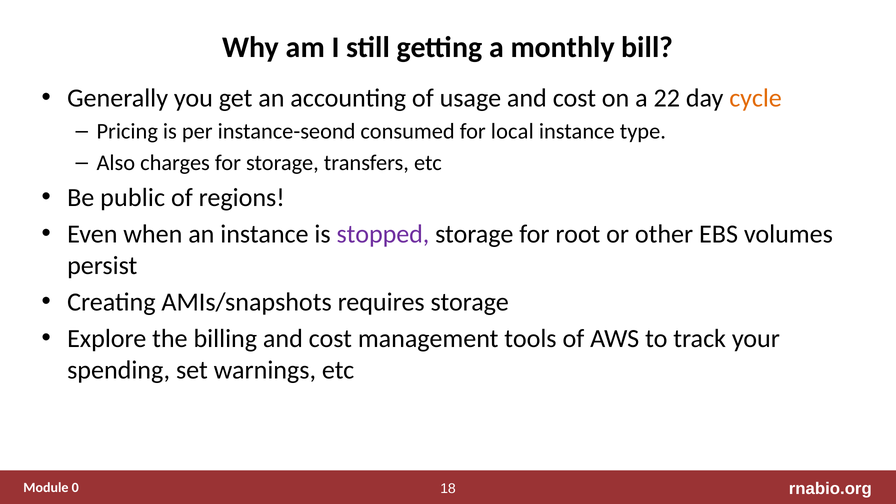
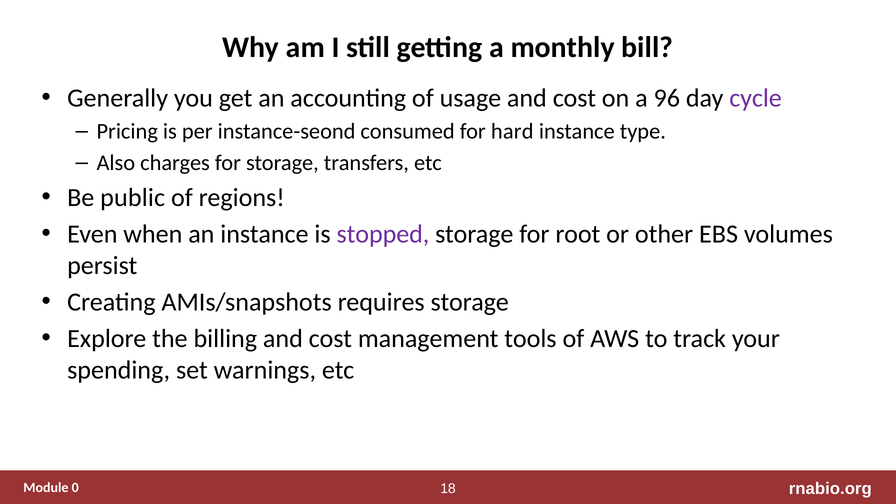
22: 22 -> 96
cycle colour: orange -> purple
local: local -> hard
